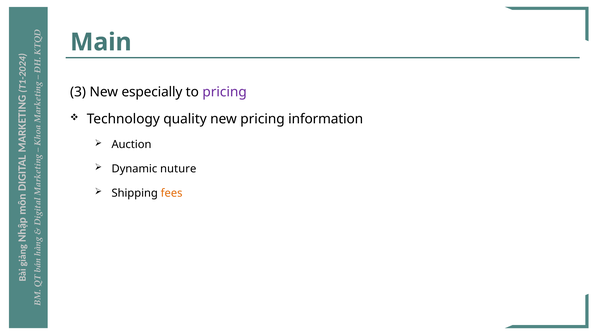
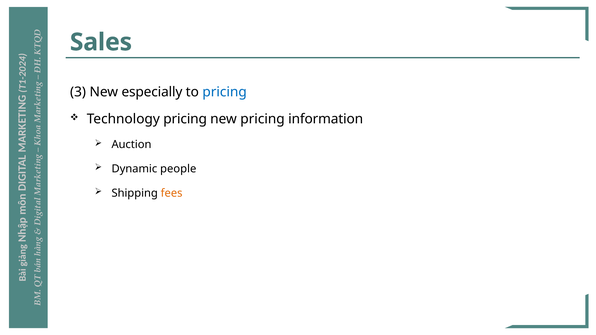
Main: Main -> Sales
pricing at (225, 92) colour: purple -> blue
Technology quality: quality -> pricing
nuture: nuture -> people
